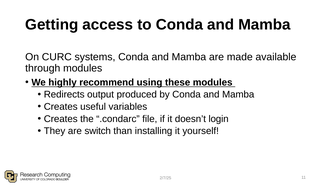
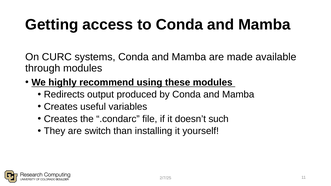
login: login -> such
